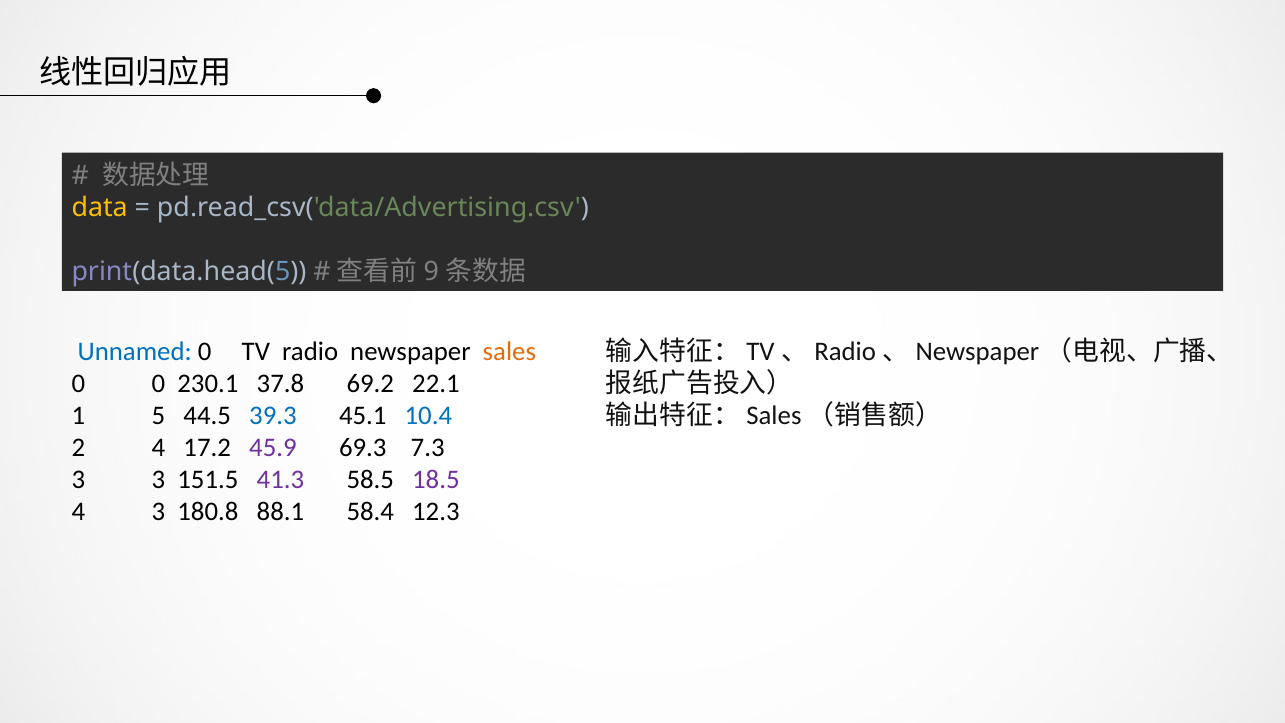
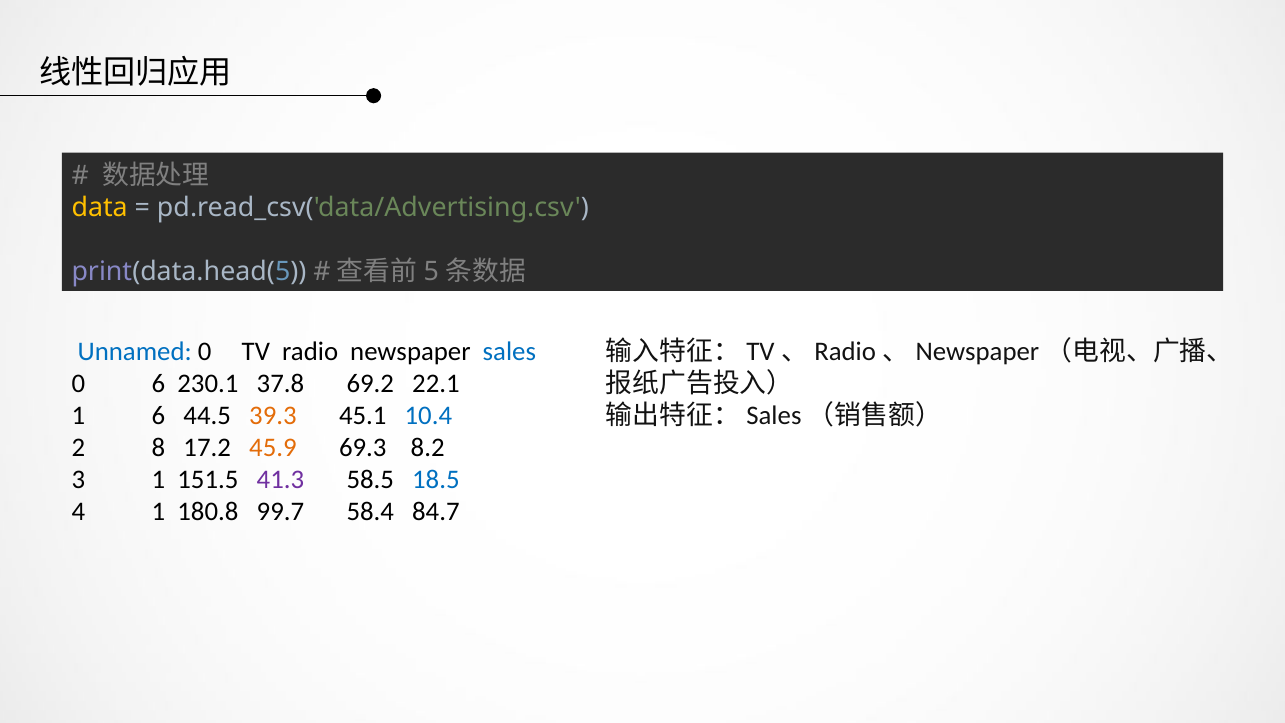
9: 9 -> 5
sales colour: orange -> blue
0 0: 0 -> 6
1 5: 5 -> 6
39.3 colour: blue -> orange
2 4: 4 -> 8
45.9 colour: purple -> orange
7.3: 7.3 -> 8.2
3 3: 3 -> 1
18.5 colour: purple -> blue
4 3: 3 -> 1
88.1: 88.1 -> 99.7
12.3: 12.3 -> 84.7
